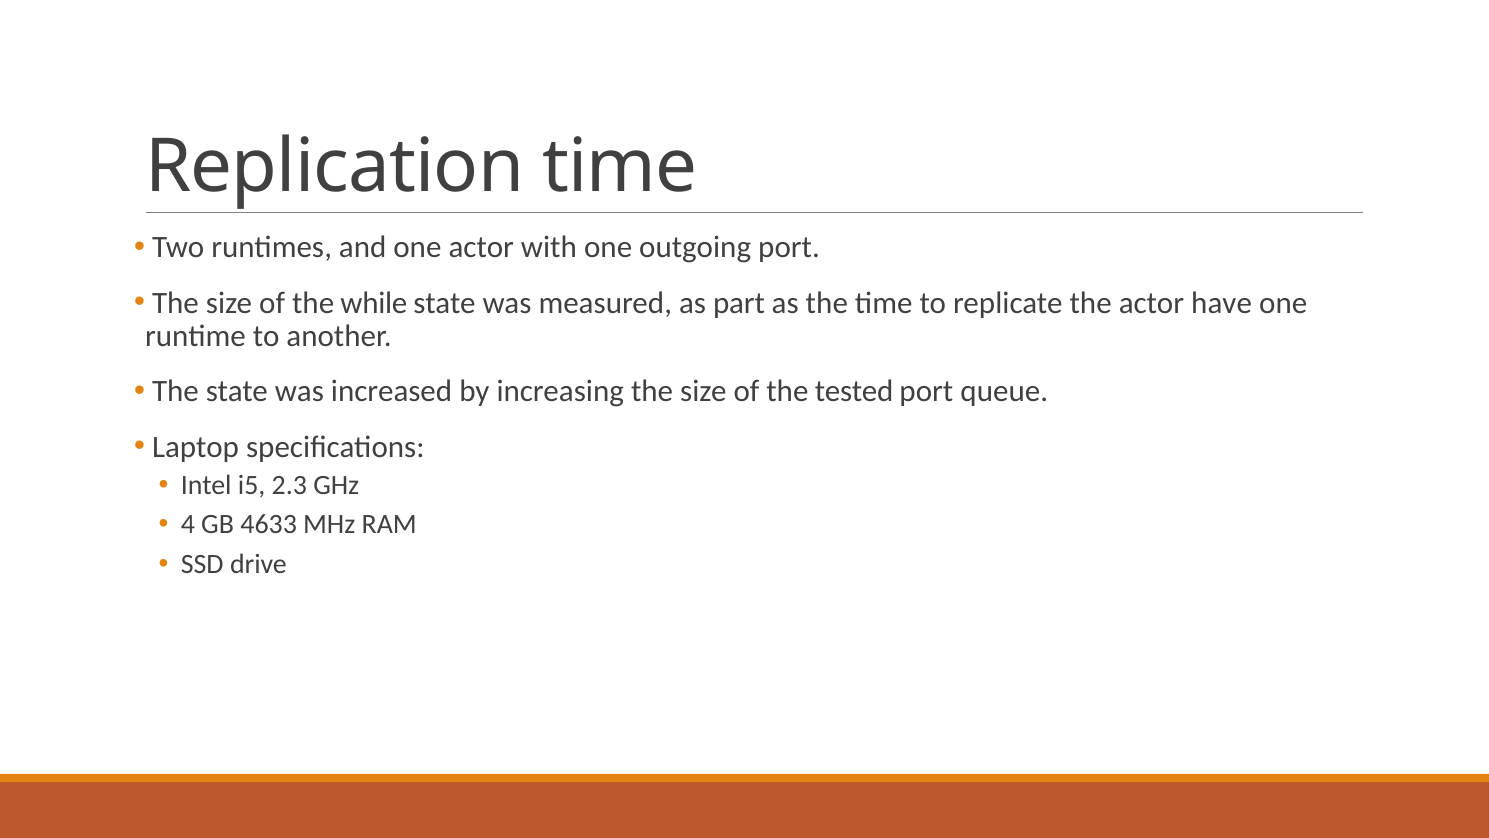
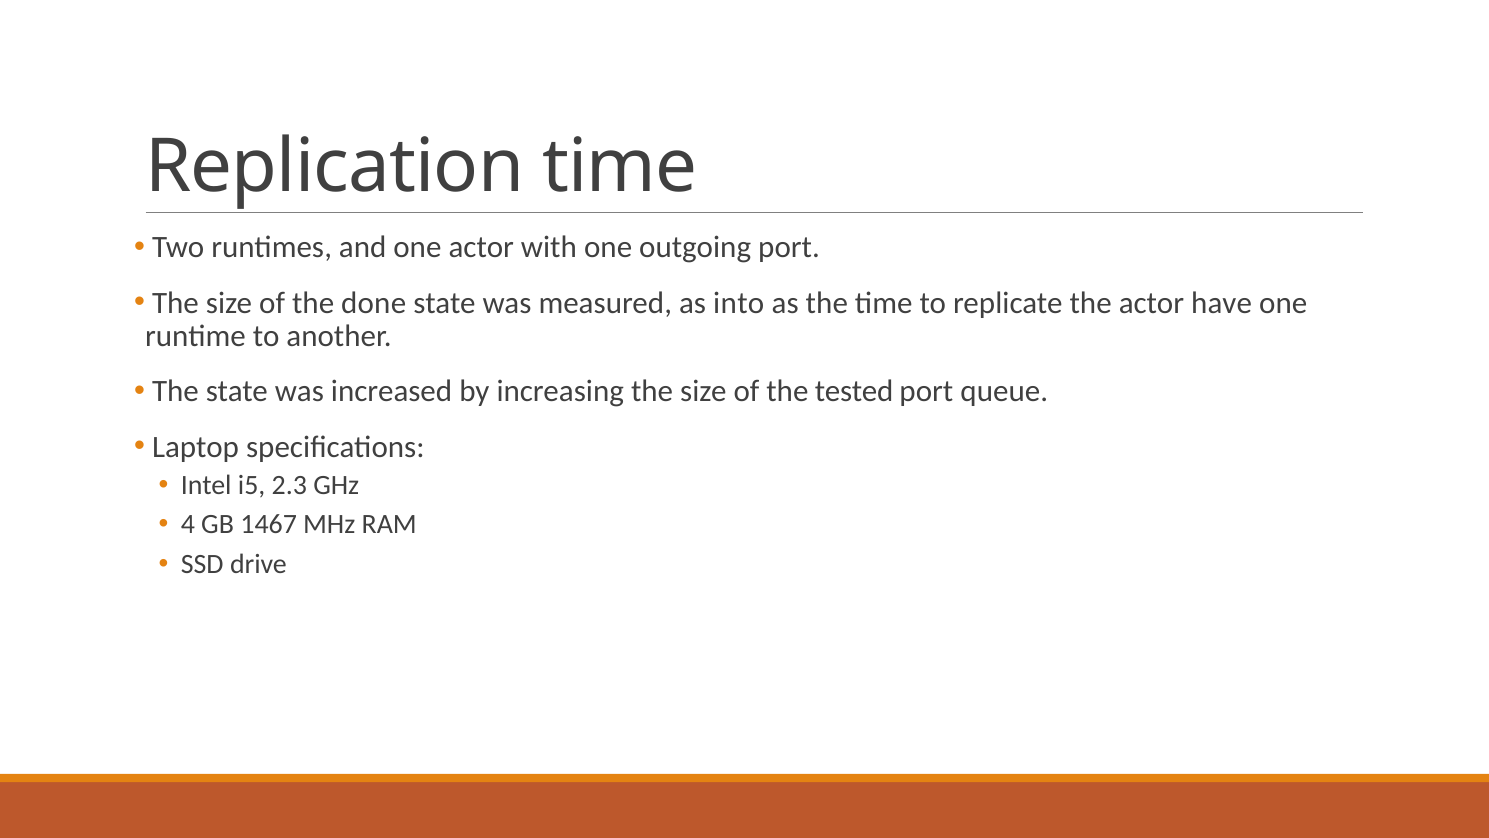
while: while -> done
part: part -> into
4633: 4633 -> 1467
